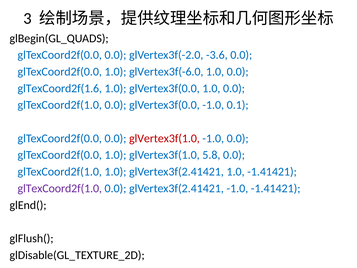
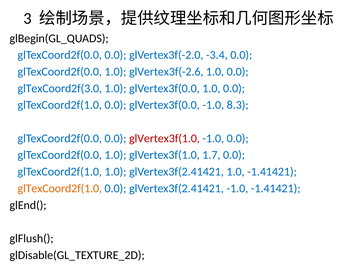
-3.6: -3.6 -> -3.4
glVertex3f(-6.0: glVertex3f(-6.0 -> glVertex3f(-2.6
glTexCoord2f(1.6: glTexCoord2f(1.6 -> glTexCoord2f(3.0
0.1: 0.1 -> 8.3
5.8: 5.8 -> 1.7
glTexCoord2f(1.0 at (60, 188) colour: purple -> orange
